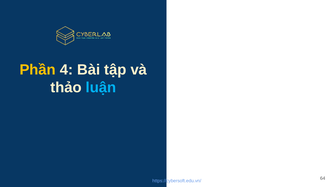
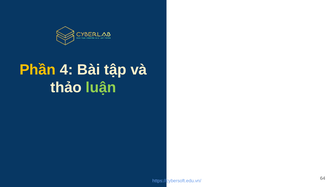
luận colour: light blue -> light green
